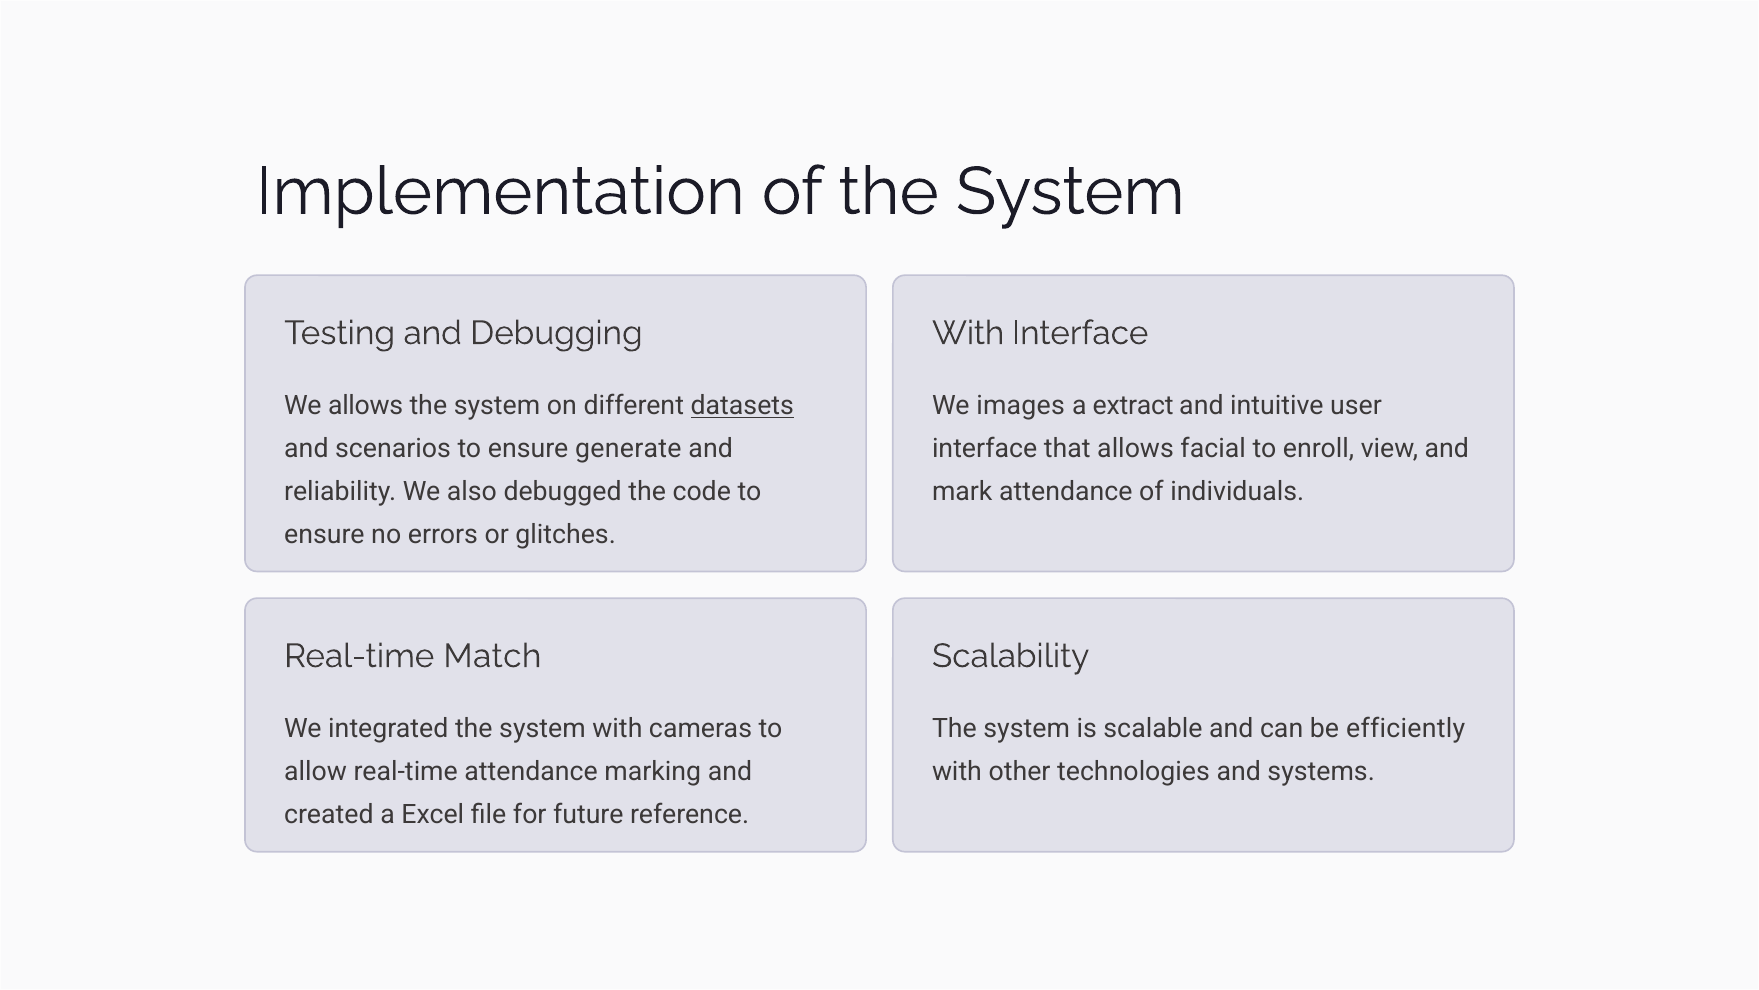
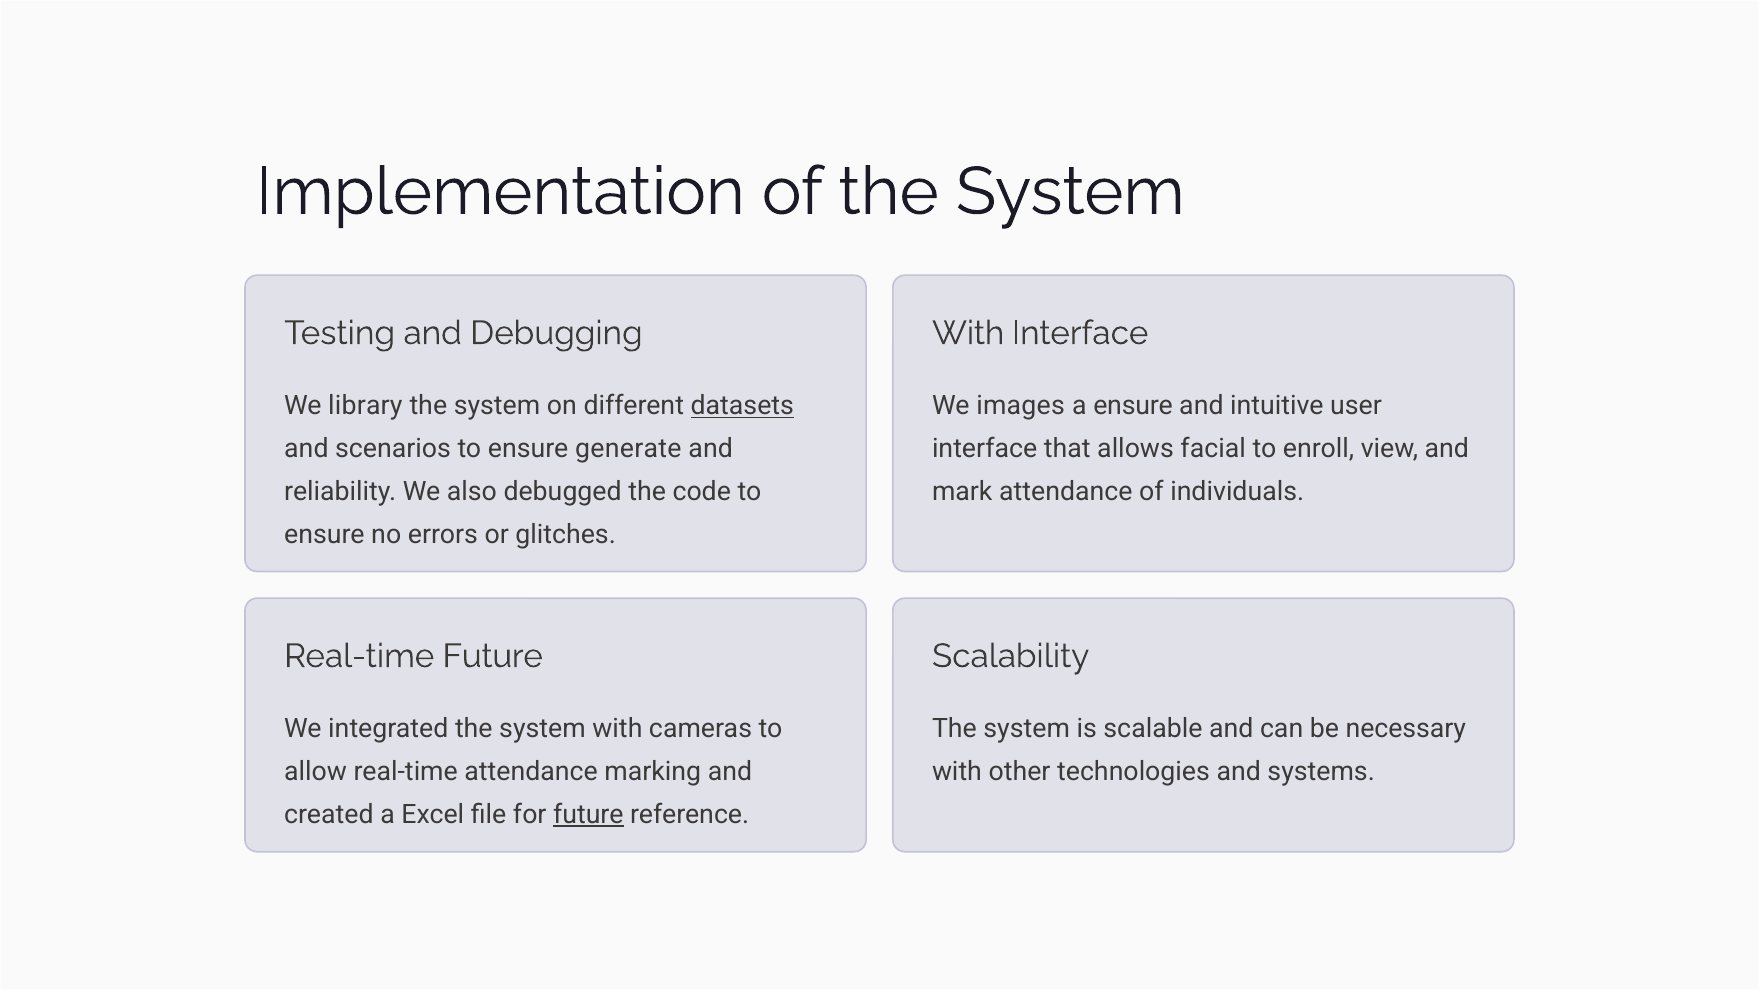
a extract: extract -> ensure
We allows: allows -> library
Real-time Match: Match -> Future
efficiently: efficiently -> necessary
future at (588, 814) underline: none -> present
